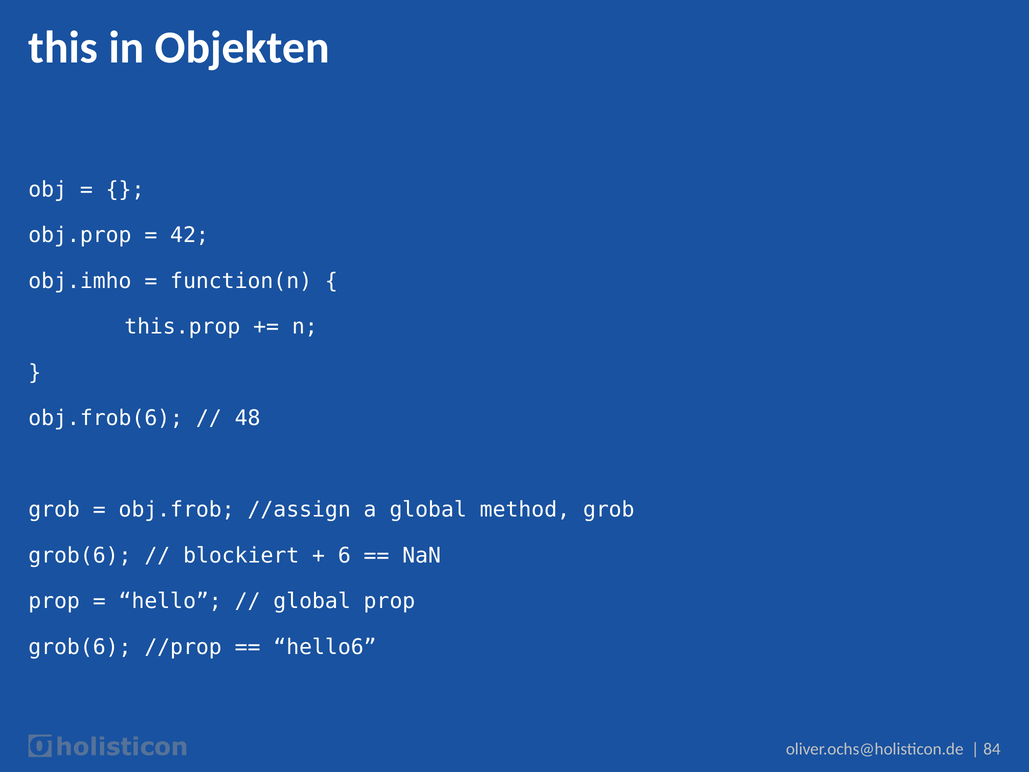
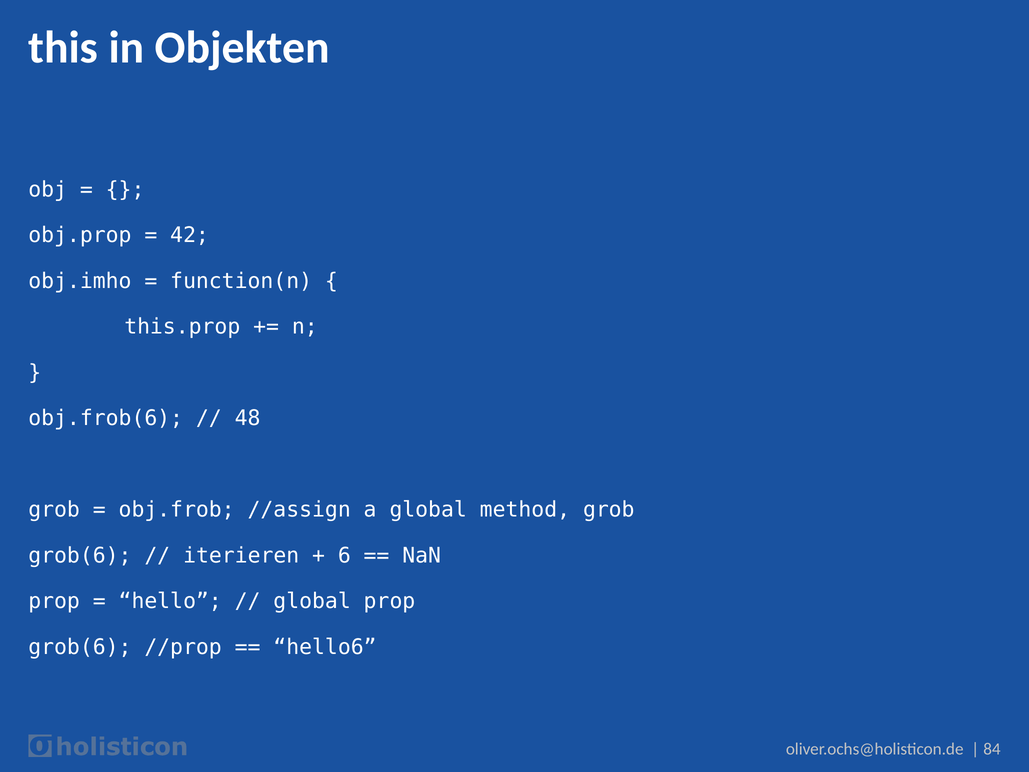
blockiert: blockiert -> iterieren
